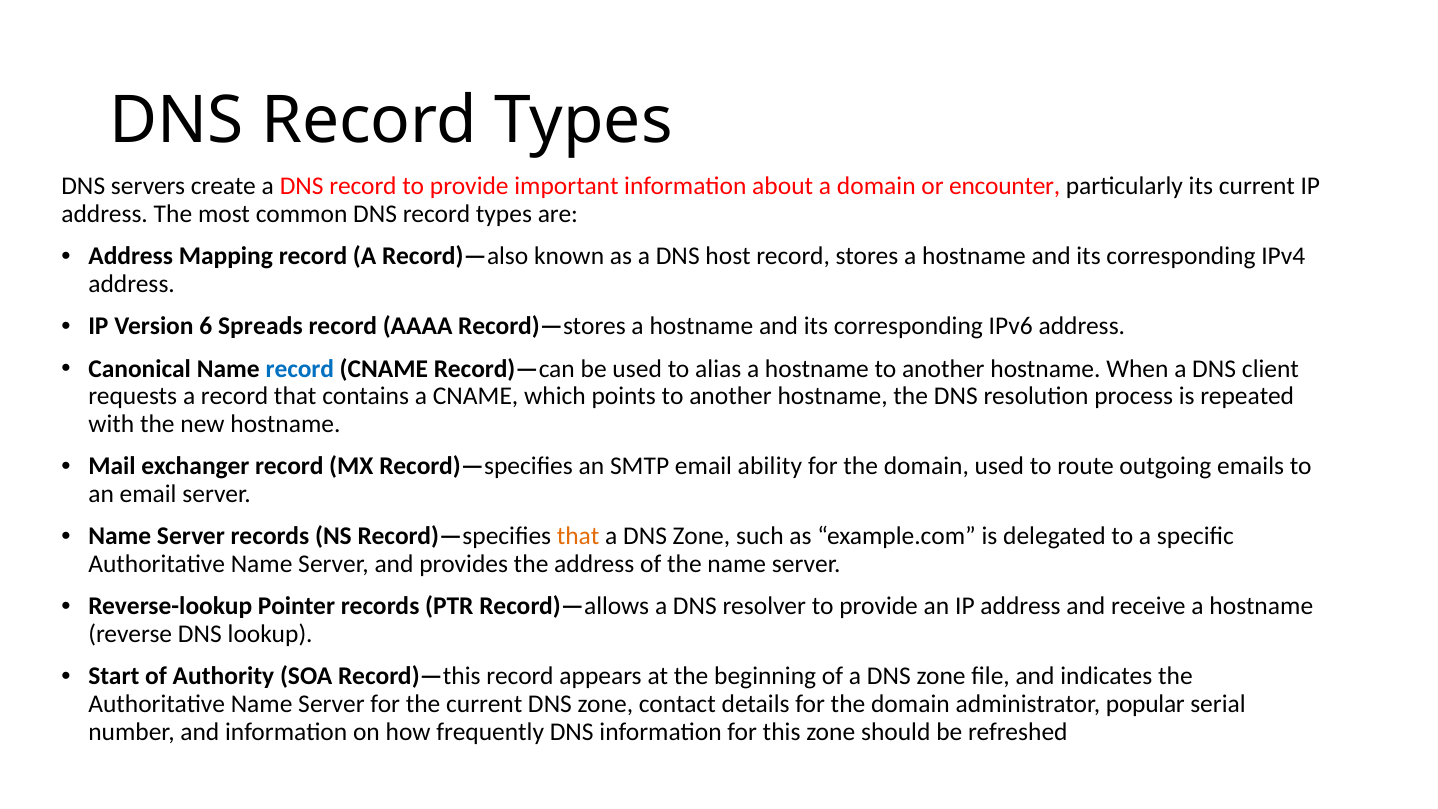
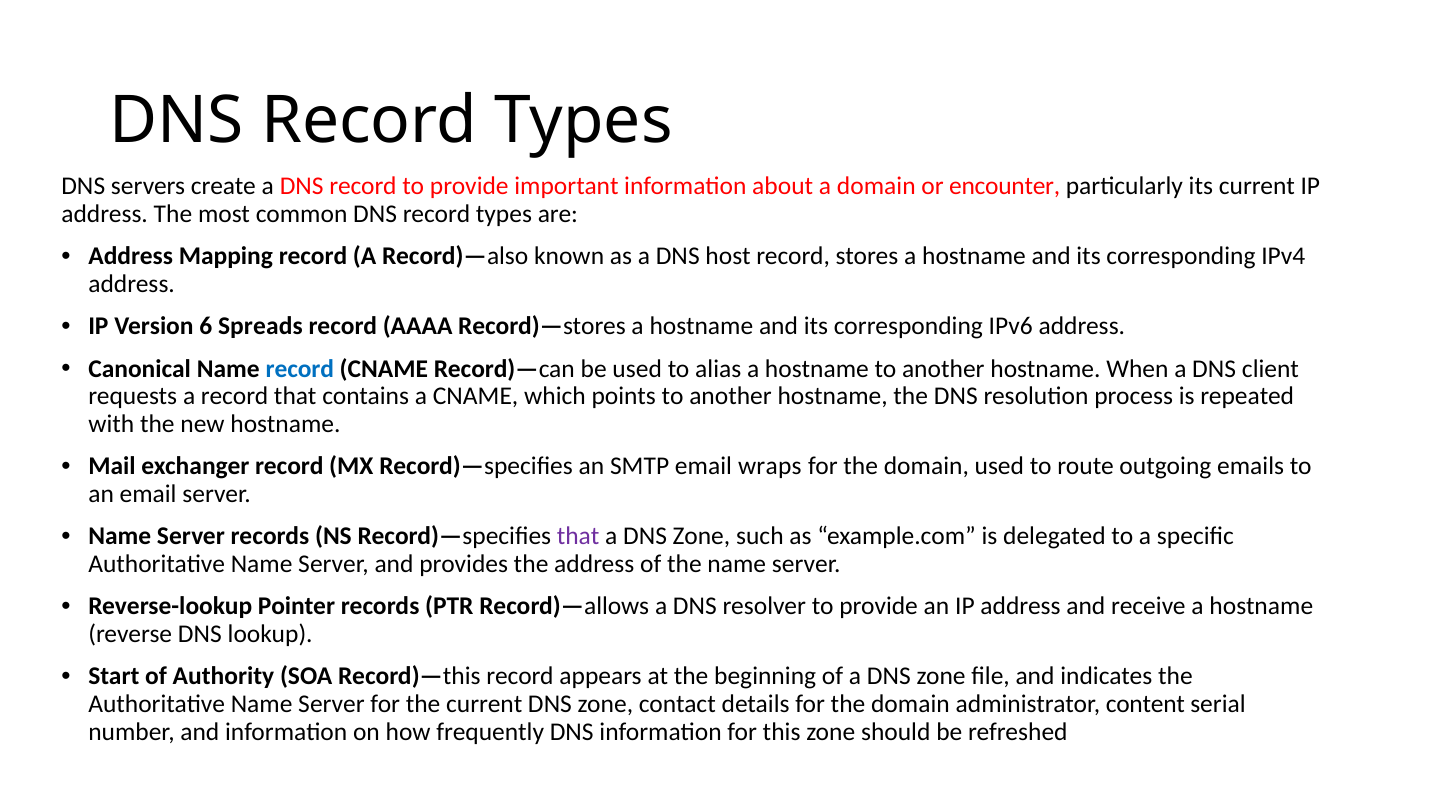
ability: ability -> wraps
that at (578, 536) colour: orange -> purple
popular: popular -> content
